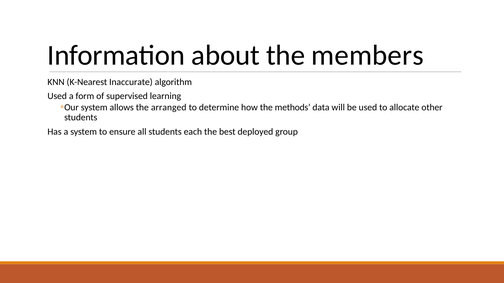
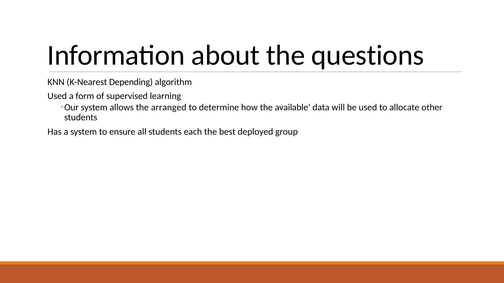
members: members -> questions
Inaccurate: Inaccurate -> Depending
methods: methods -> available
